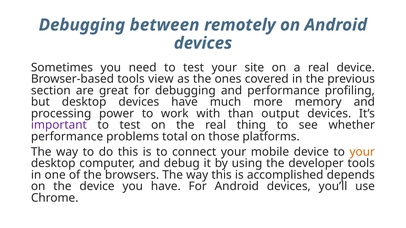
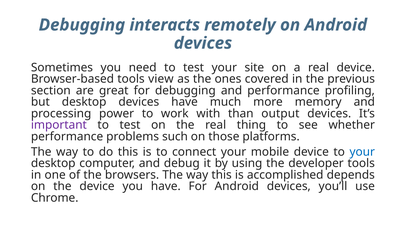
between: between -> interacts
total: total -> such
your at (362, 152) colour: orange -> blue
